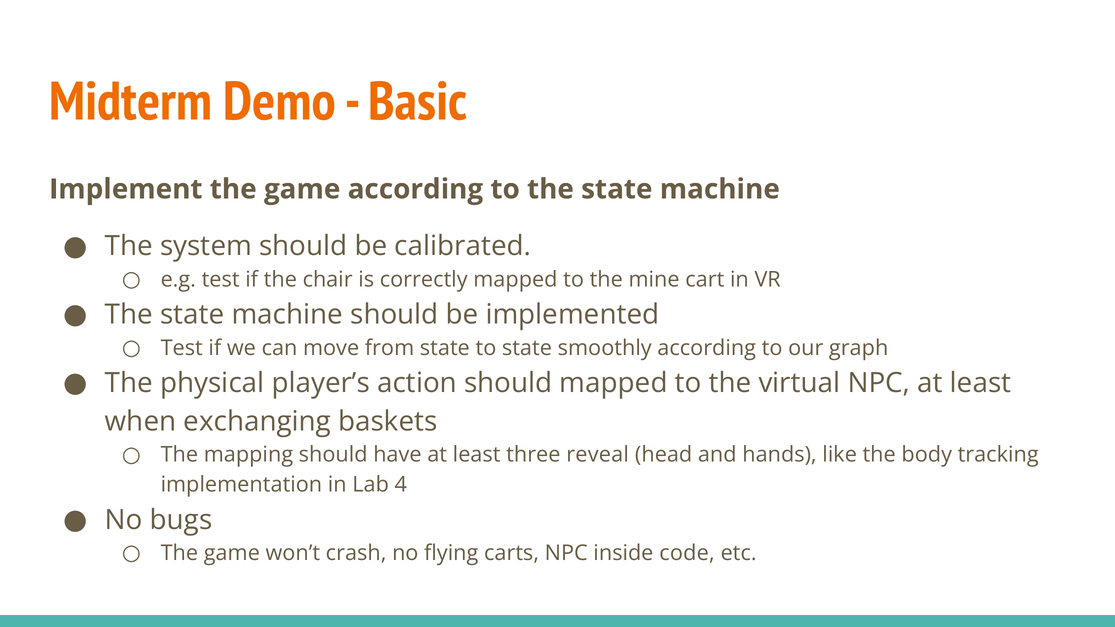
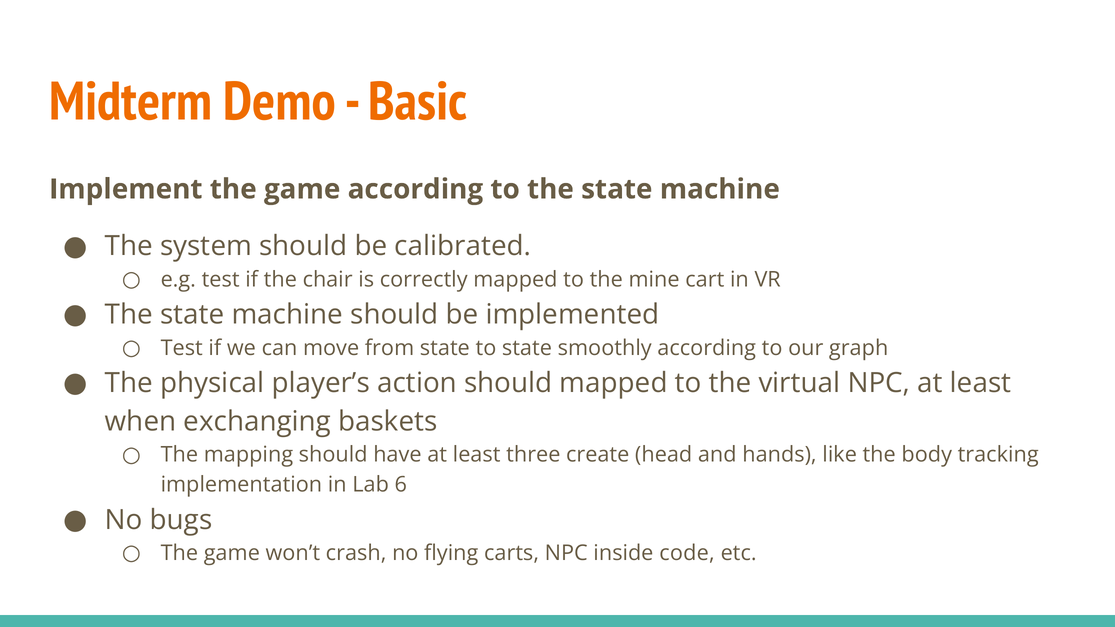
reveal: reveal -> create
4: 4 -> 6
